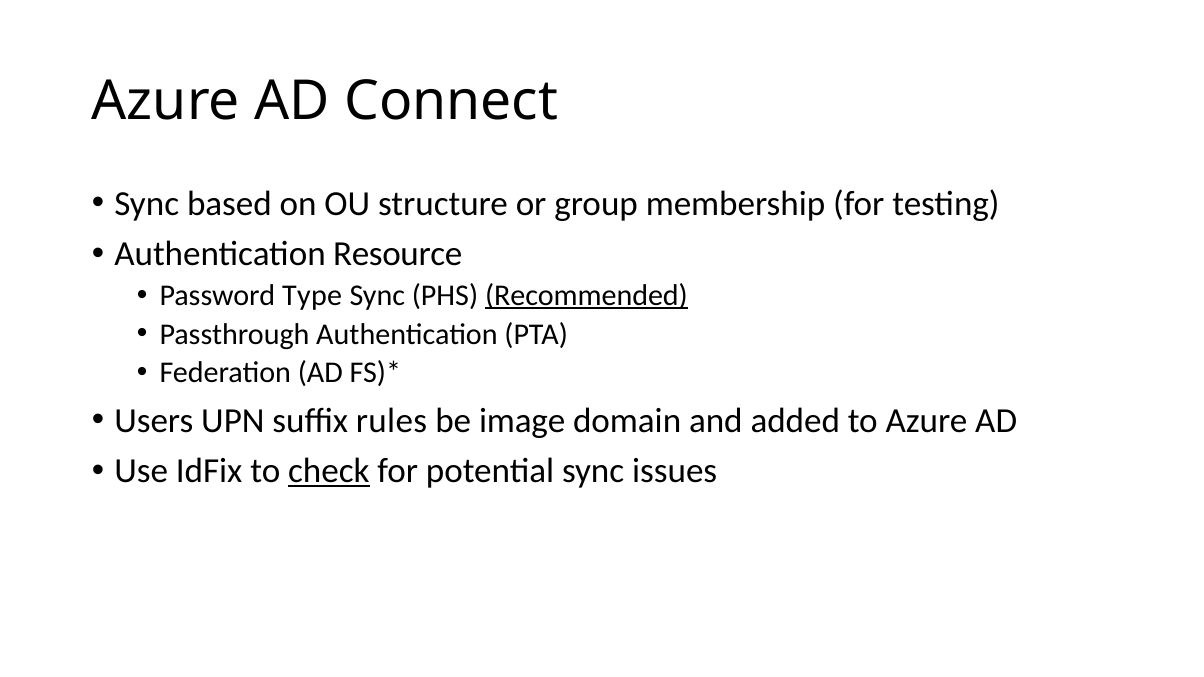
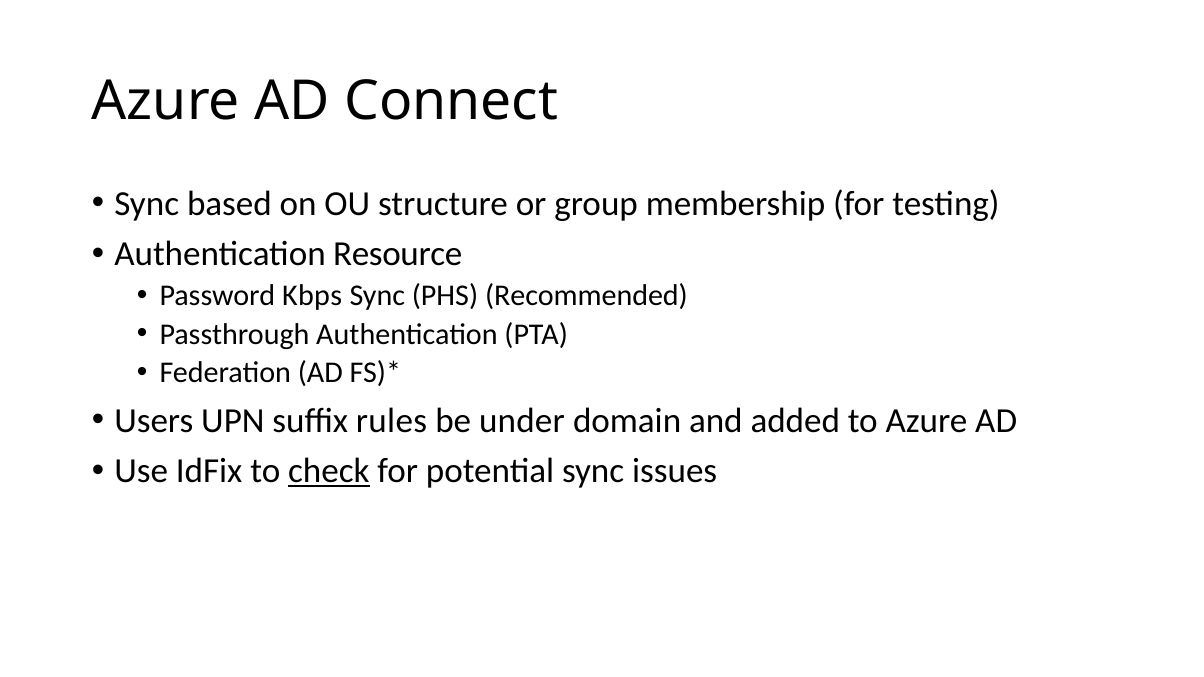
Type: Type -> Kbps
Recommended underline: present -> none
image: image -> under
